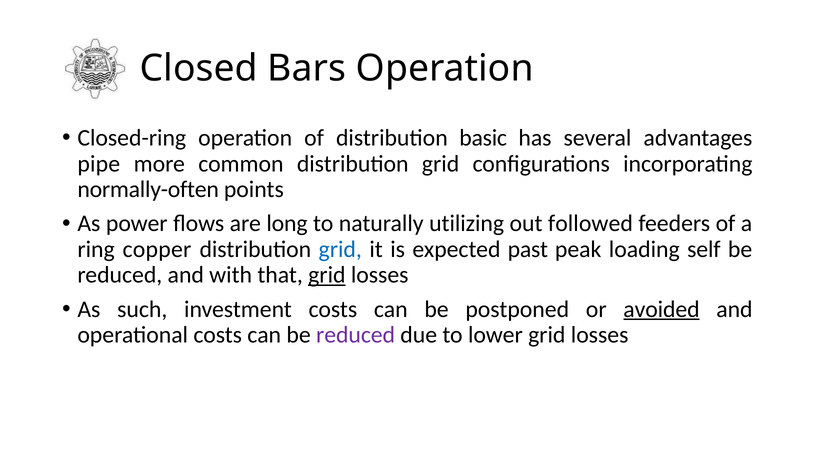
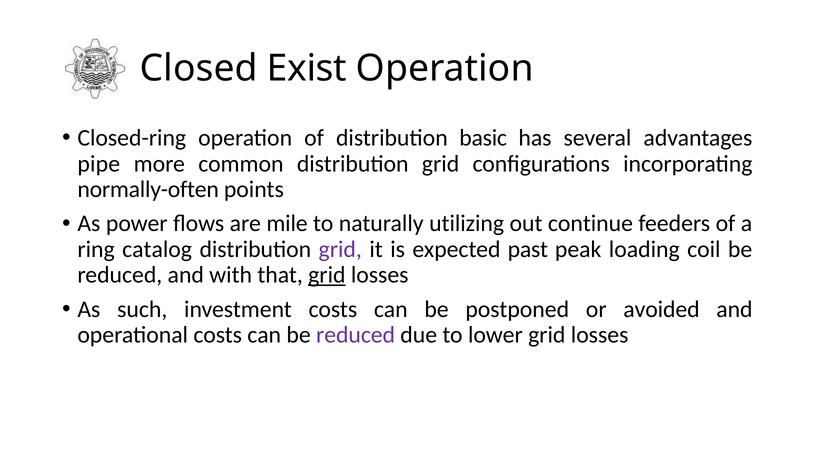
Bars: Bars -> Exist
long: long -> mile
followed: followed -> continue
copper: copper -> catalog
grid at (340, 249) colour: blue -> purple
self: self -> coil
avoided underline: present -> none
